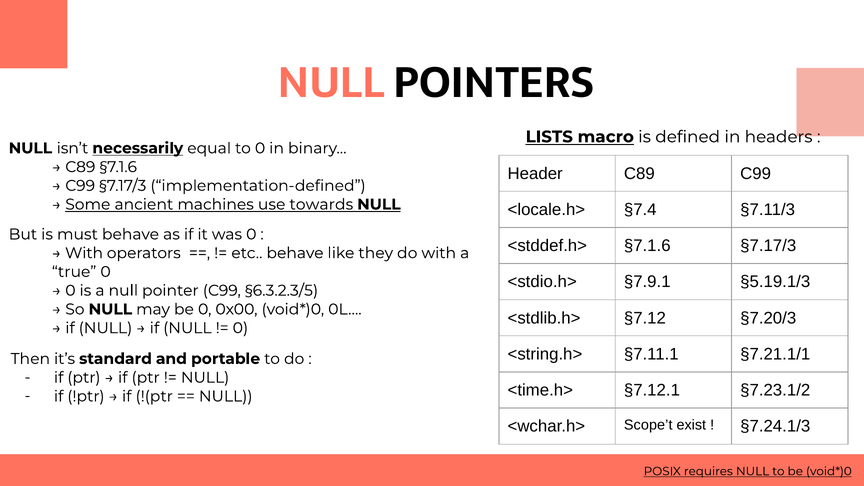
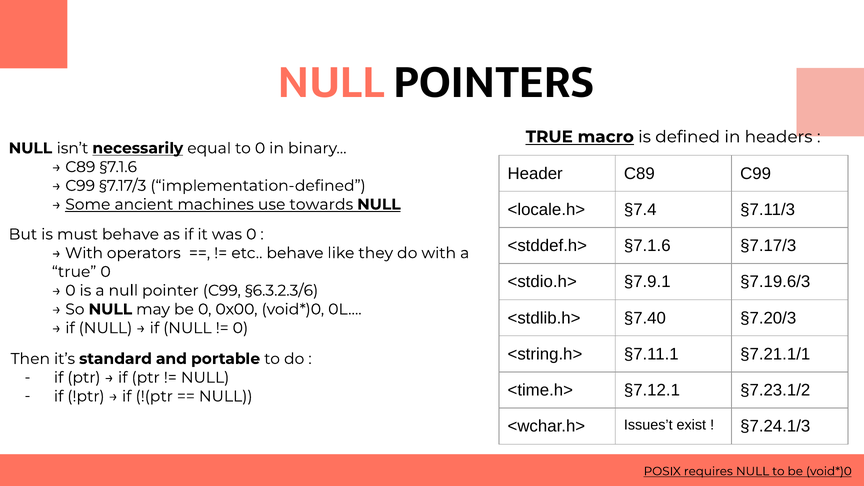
LISTS at (549, 137): LISTS -> TRUE
§5.19.1/3: §5.19.1/3 -> §7.19.6/3
§6.3.2.3/5: §6.3.2.3/5 -> §6.3.2.3/6
§7.12: §7.12 -> §7.40
Scope’t: Scope’t -> Issues’t
